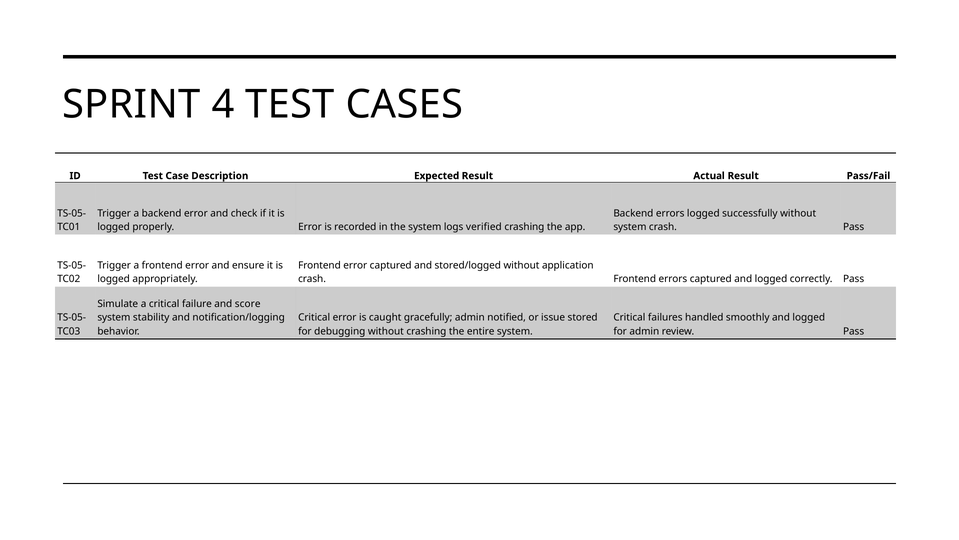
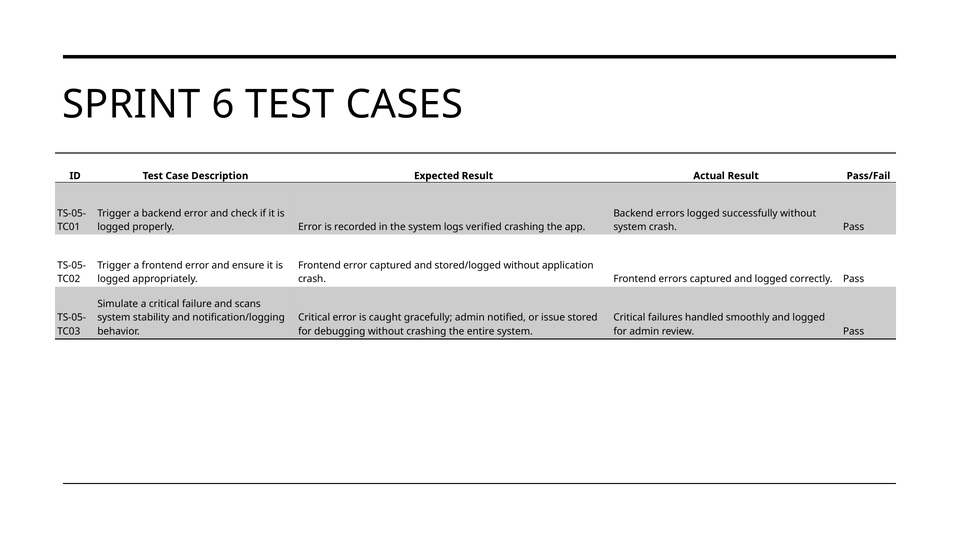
4: 4 -> 6
score: score -> scans
